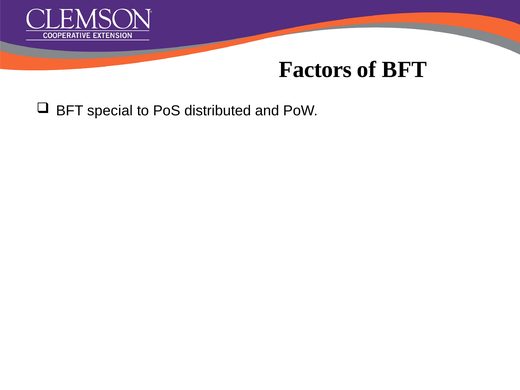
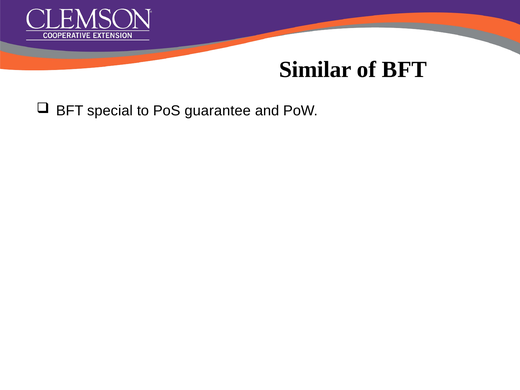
Factors: Factors -> Similar
distributed: distributed -> guarantee
